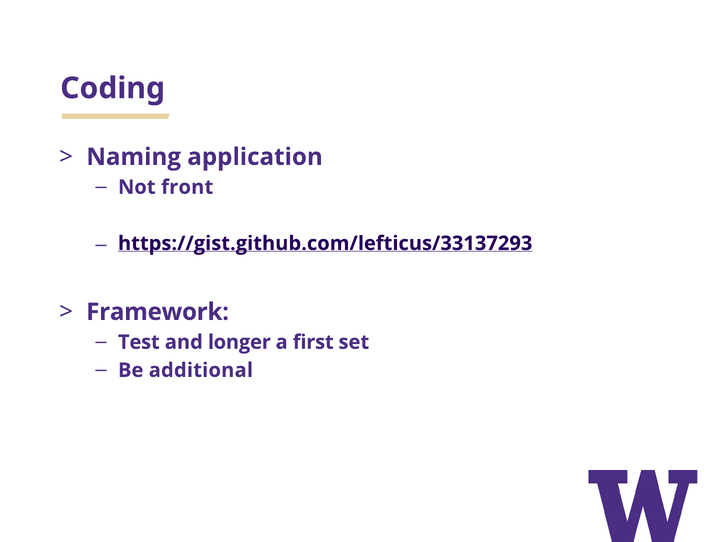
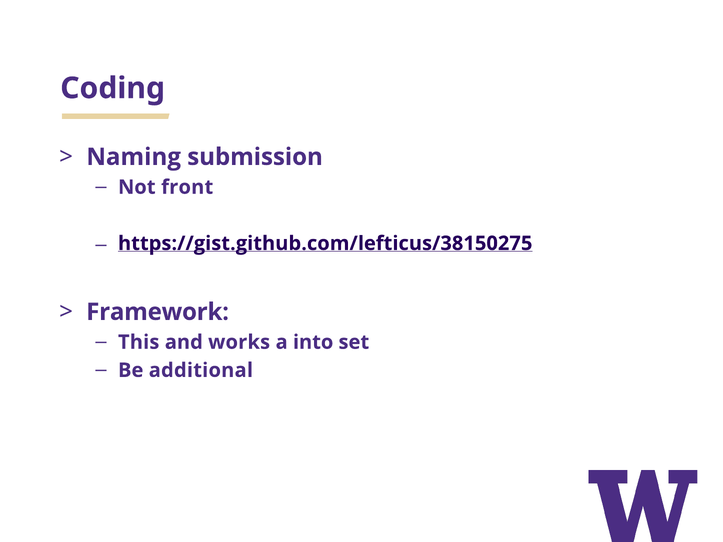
application: application -> submission
https://gist.github.com/lefticus/33137293: https://gist.github.com/lefticus/33137293 -> https://gist.github.com/lefticus/38150275
Test: Test -> This
longer: longer -> works
first: first -> into
